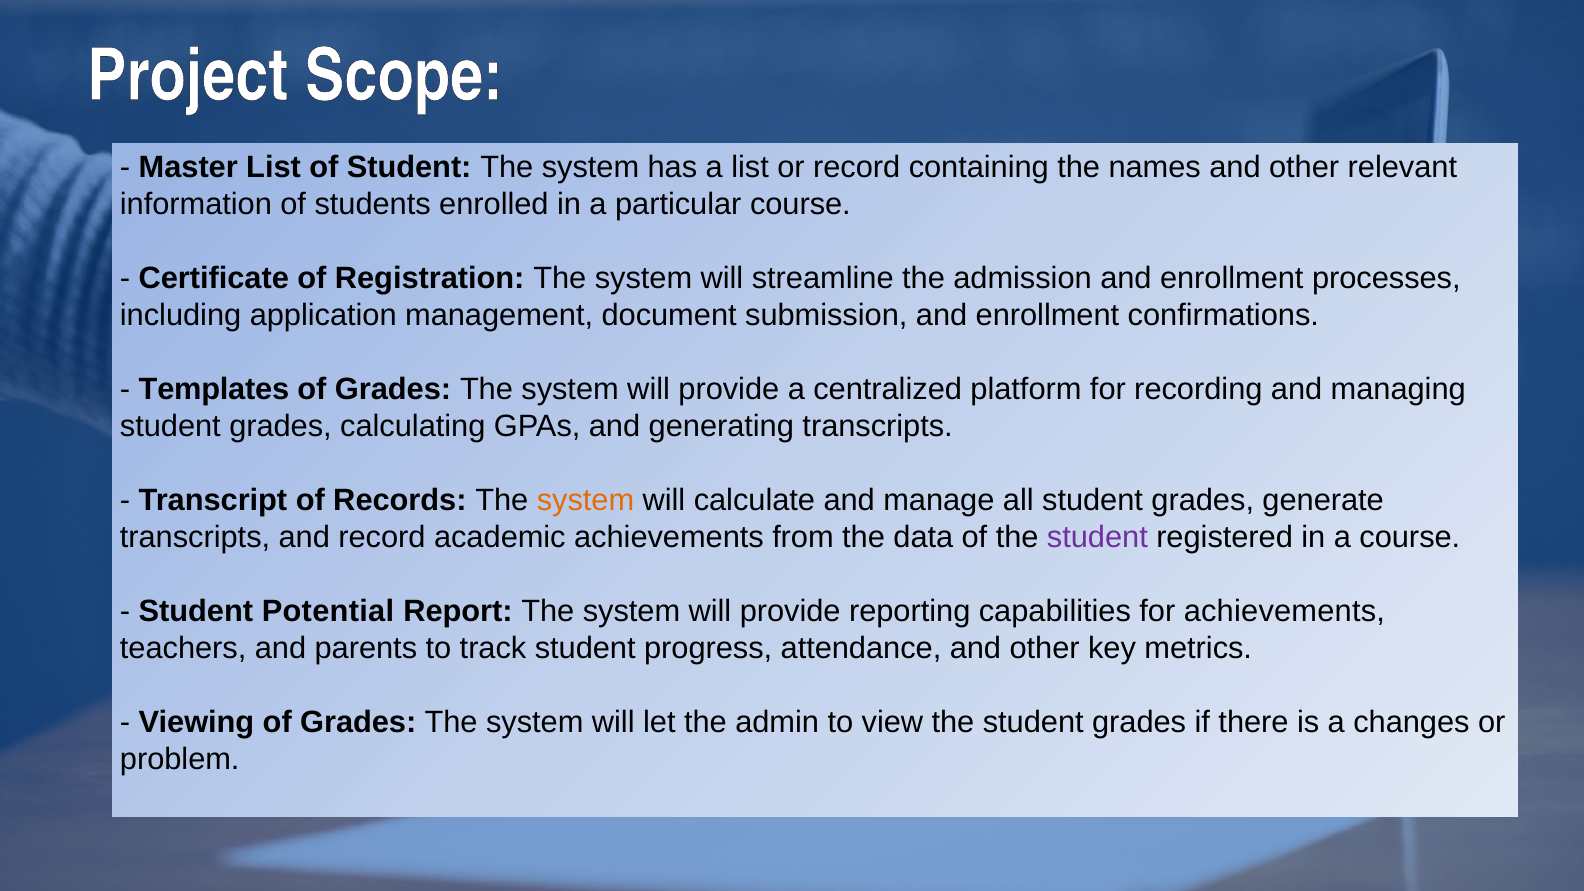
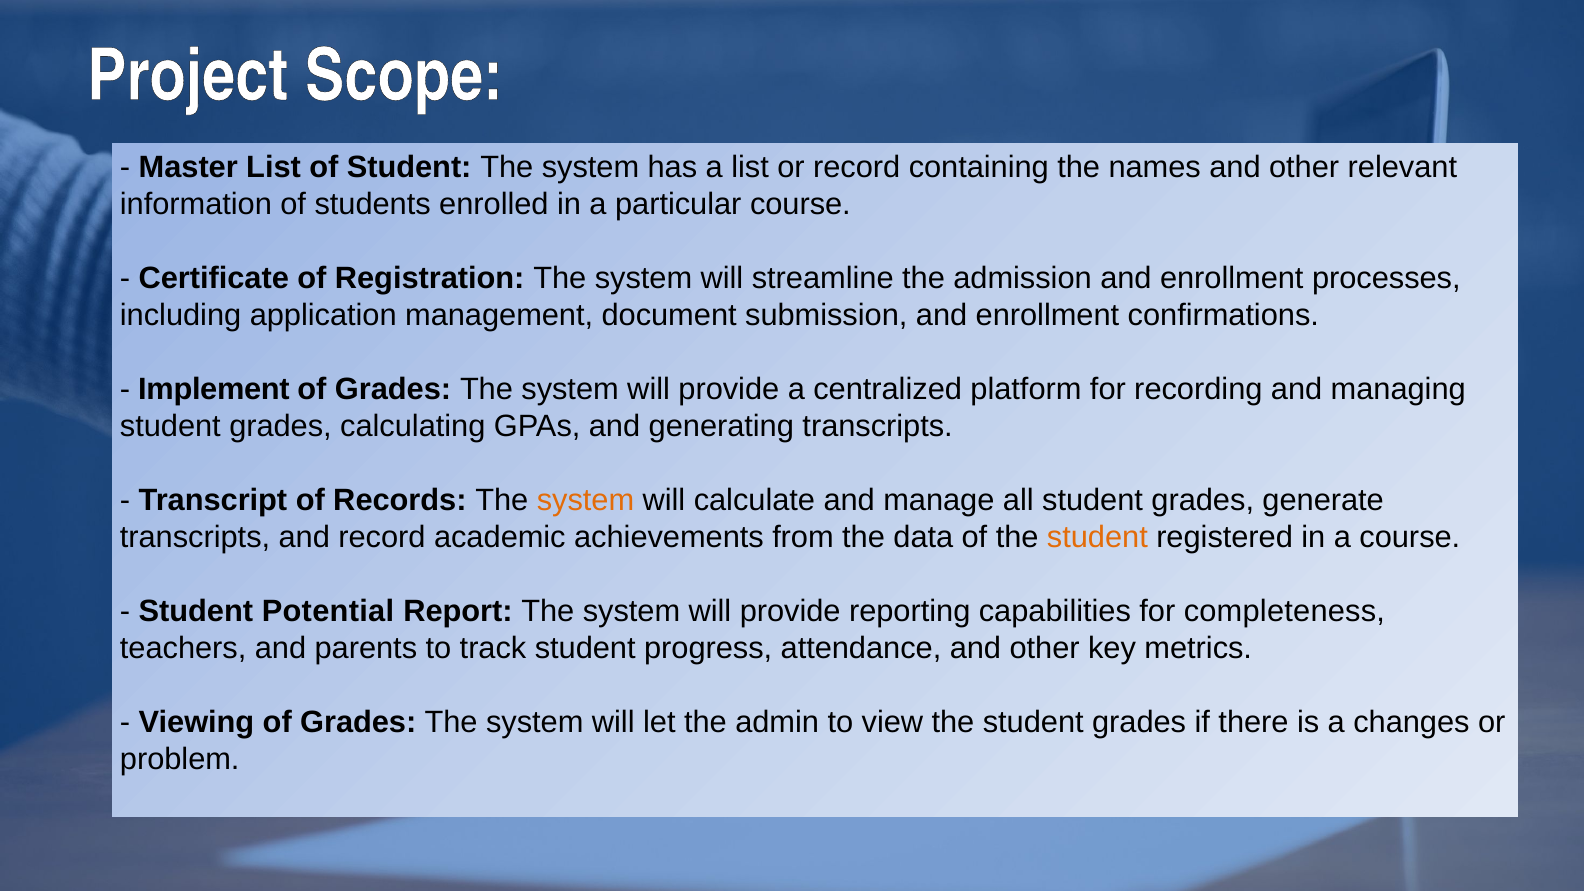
Templates: Templates -> Implement
student at (1097, 537) colour: purple -> orange
for achievements: achievements -> completeness
